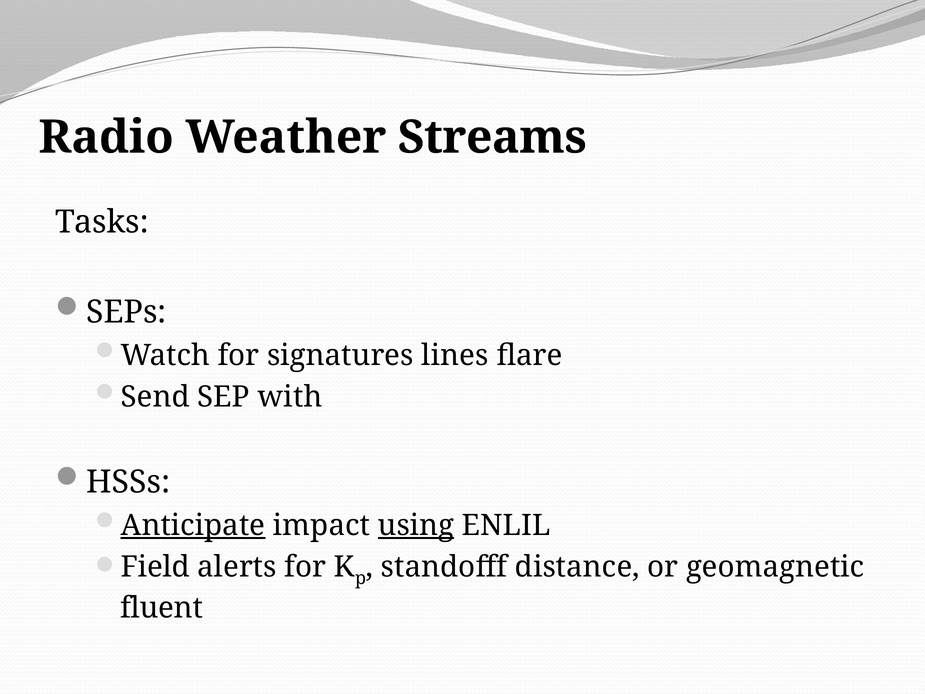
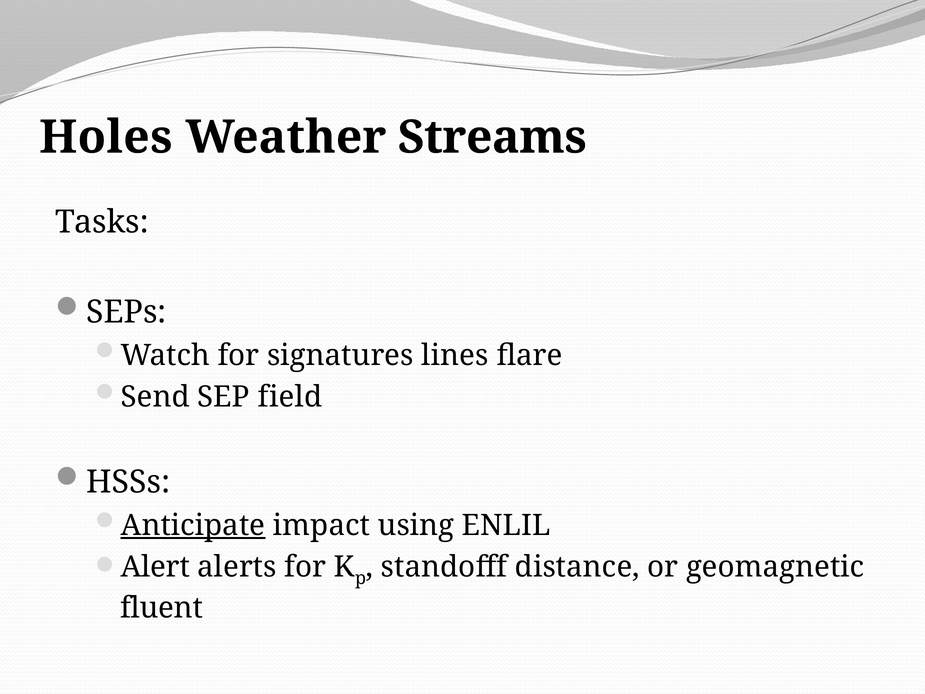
Radio: Radio -> Holes
with: with -> field
using underline: present -> none
Field: Field -> Alert
